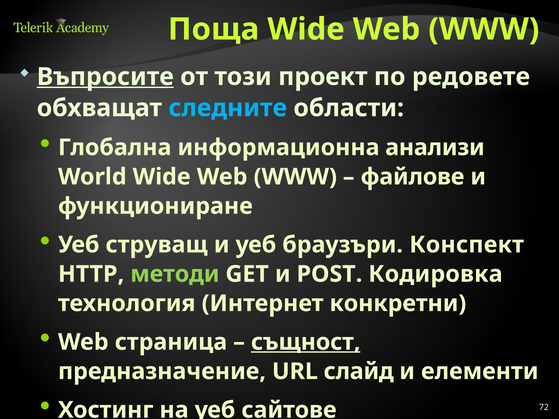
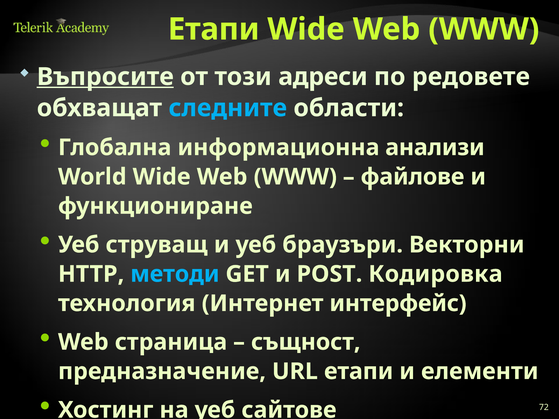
Поща at (214, 29): Поща -> Етапи
проект: проект -> адреси
Конспект: Конспект -> Векторни
методи colour: light green -> light blue
конкретни: конкретни -> интерфейс
същност underline: present -> none
URL слайд: слайд -> етапи
